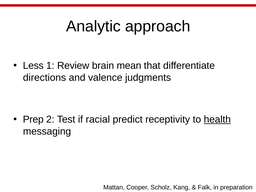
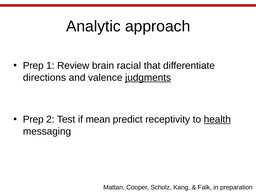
Less at (33, 66): Less -> Prep
mean: mean -> racial
judgments underline: none -> present
racial: racial -> mean
